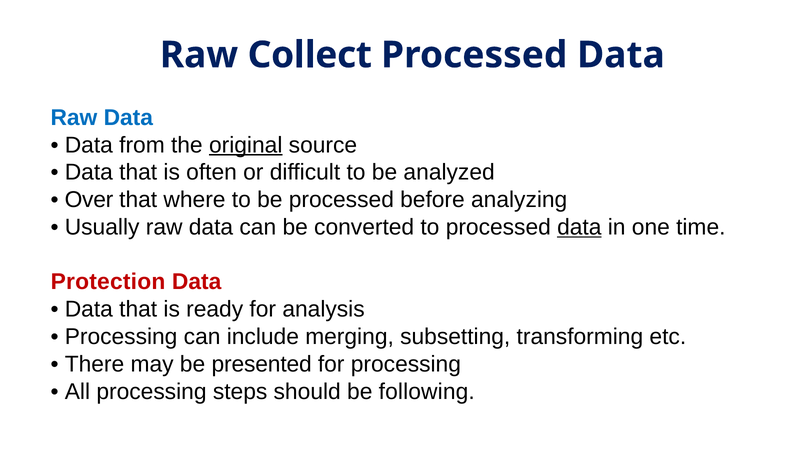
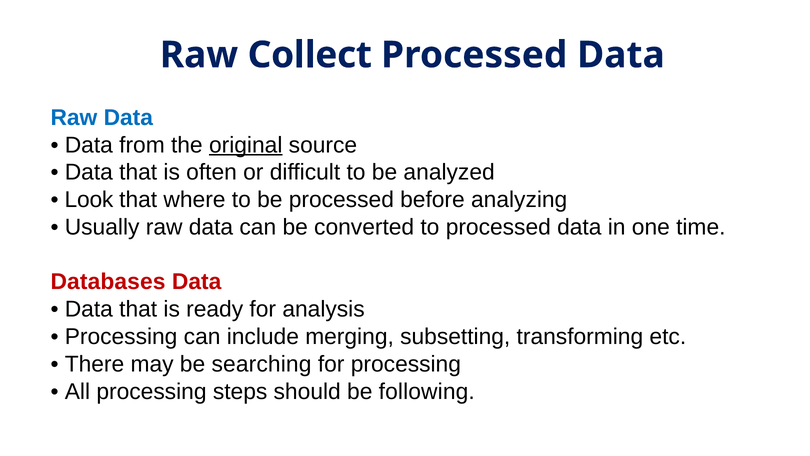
Over: Over -> Look
data at (579, 227) underline: present -> none
Protection: Protection -> Databases
presented: presented -> searching
